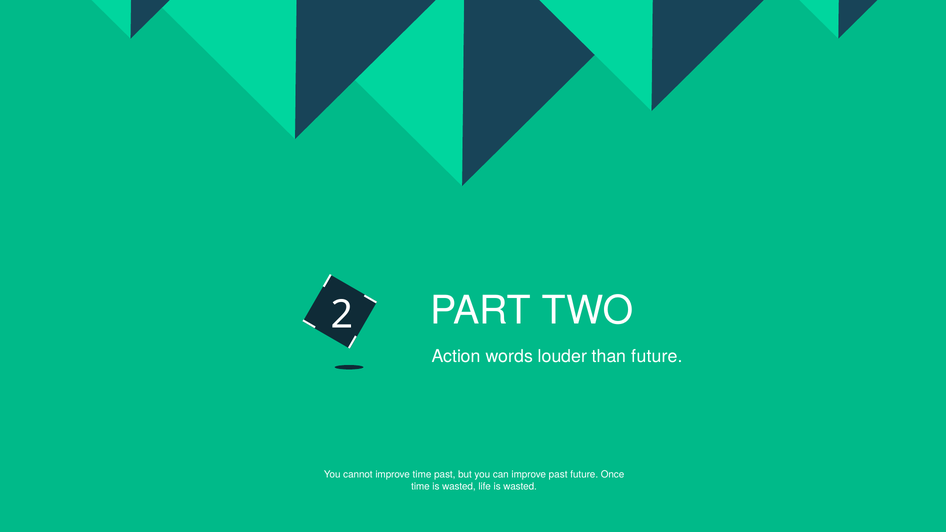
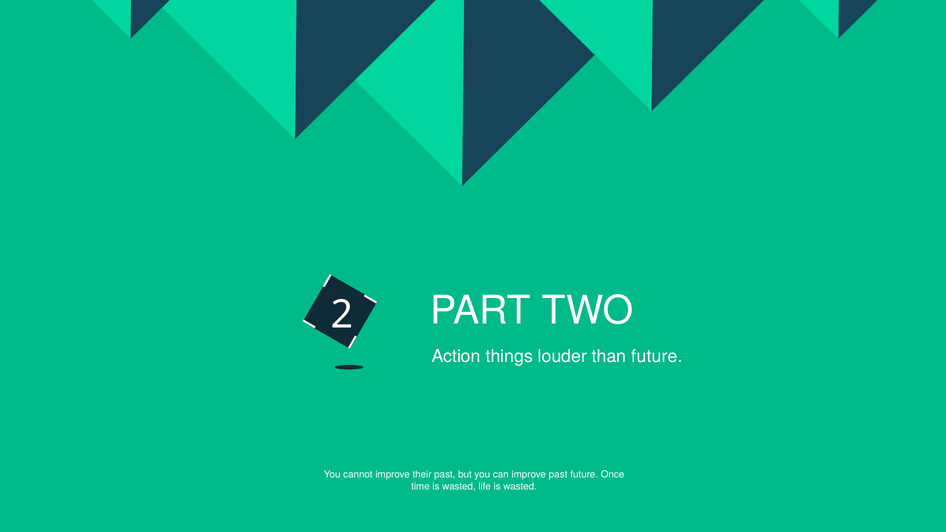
words: words -> things
improve time: time -> their
